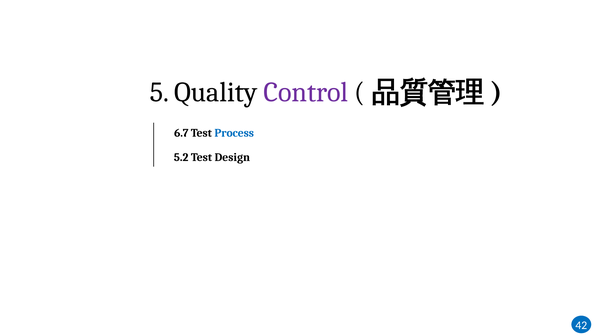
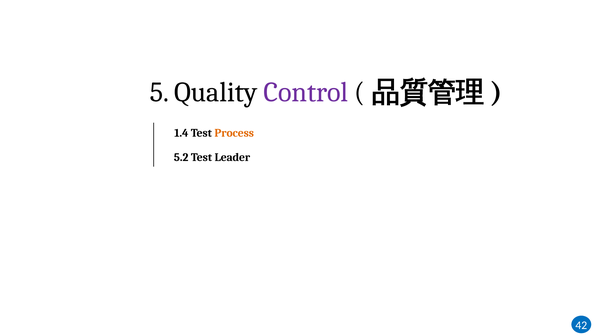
6.7: 6.7 -> 1.4
Process colour: blue -> orange
Design: Design -> Leader
